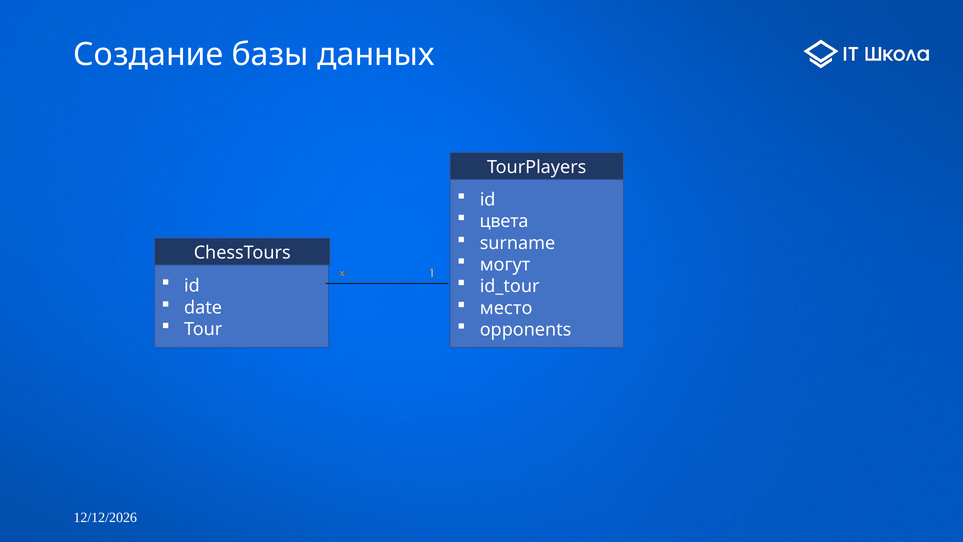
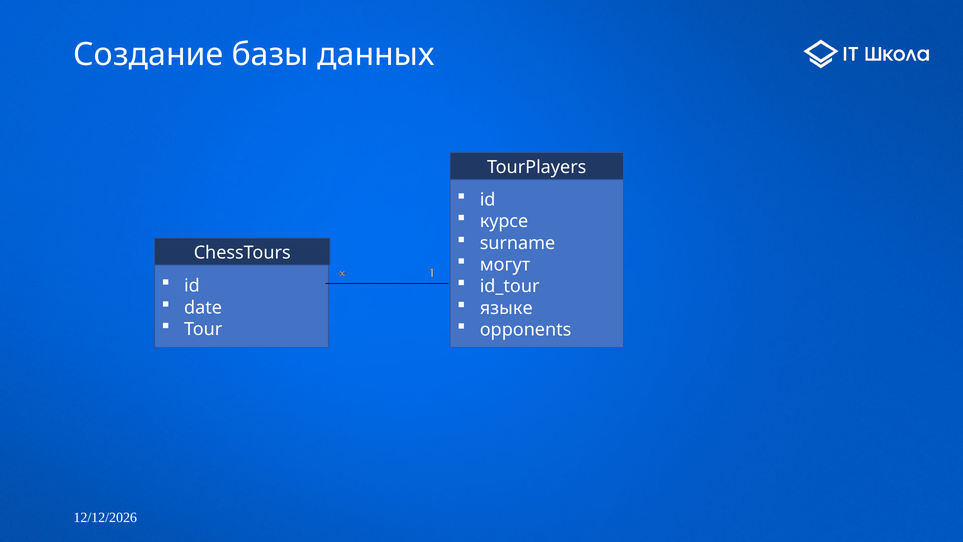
цвета: цвета -> курсе
место: место -> языке
